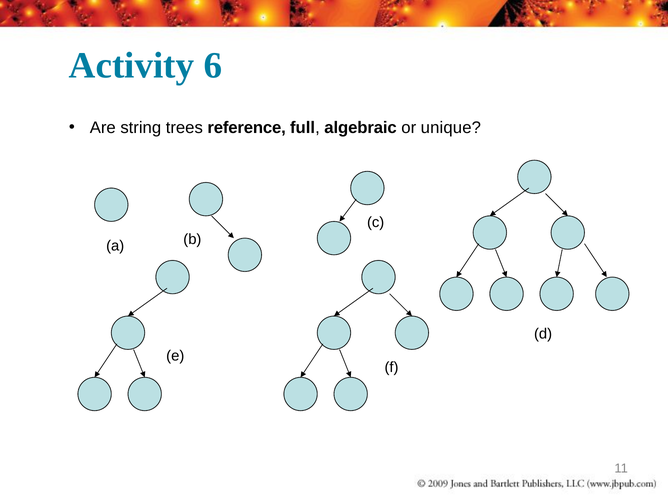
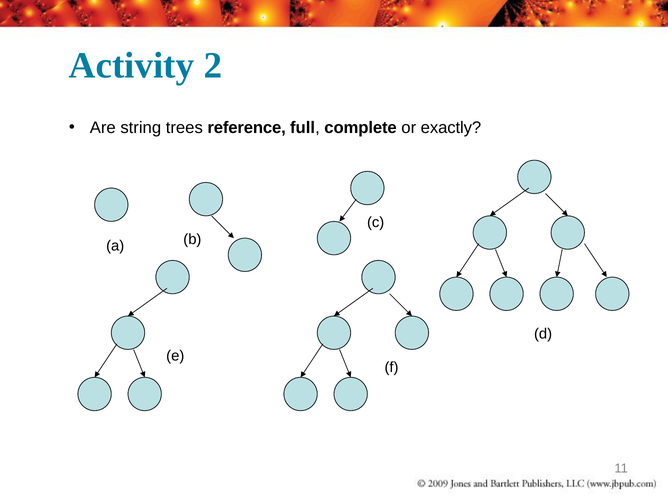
6: 6 -> 2
algebraic: algebraic -> complete
unique: unique -> exactly
